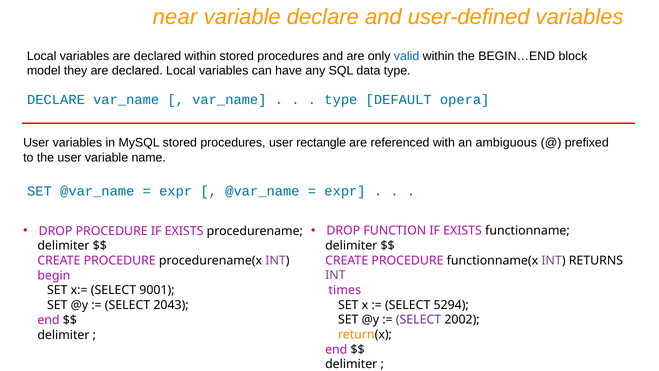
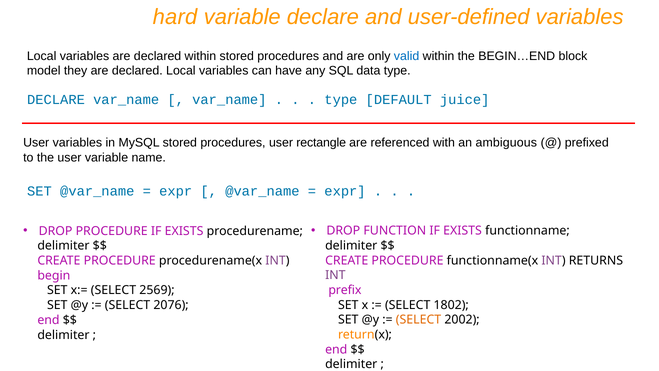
near: near -> hard
opera: opera -> juice
times: times -> prefix
9001: 9001 -> 2569
5294: 5294 -> 1802
2043: 2043 -> 2076
SELECT at (419, 320) colour: purple -> orange
